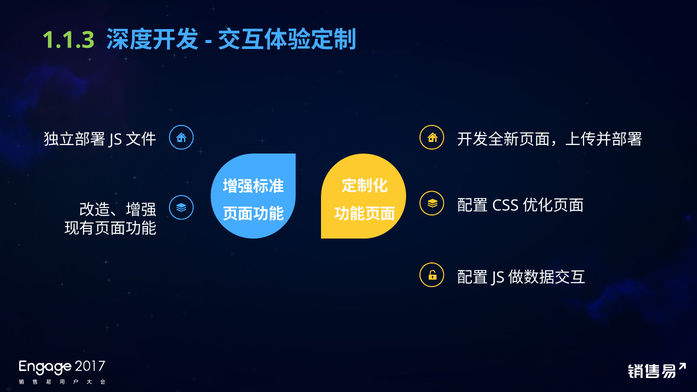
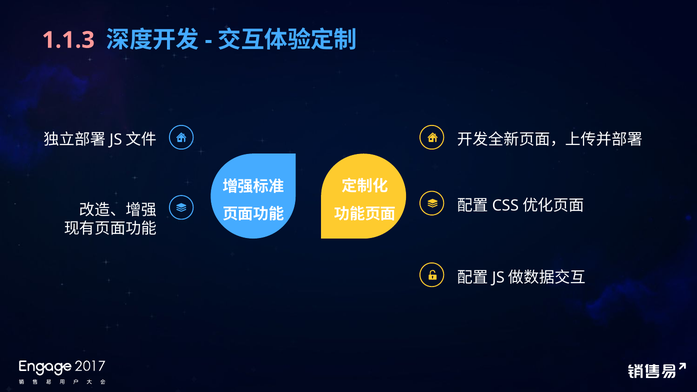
1.1.3 colour: light green -> pink
